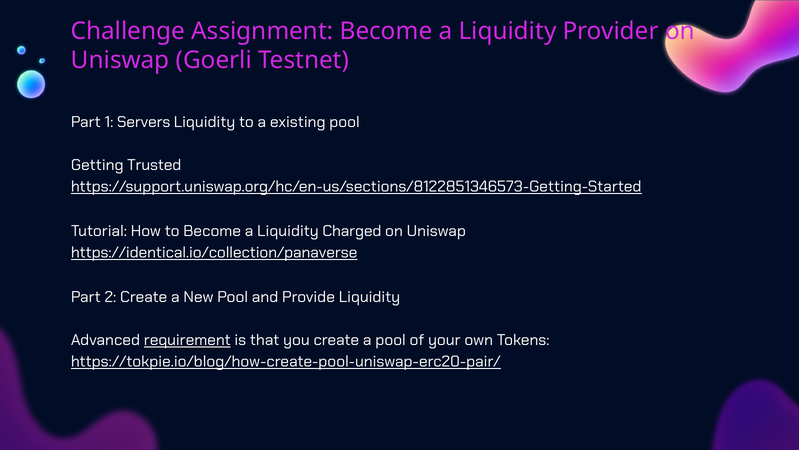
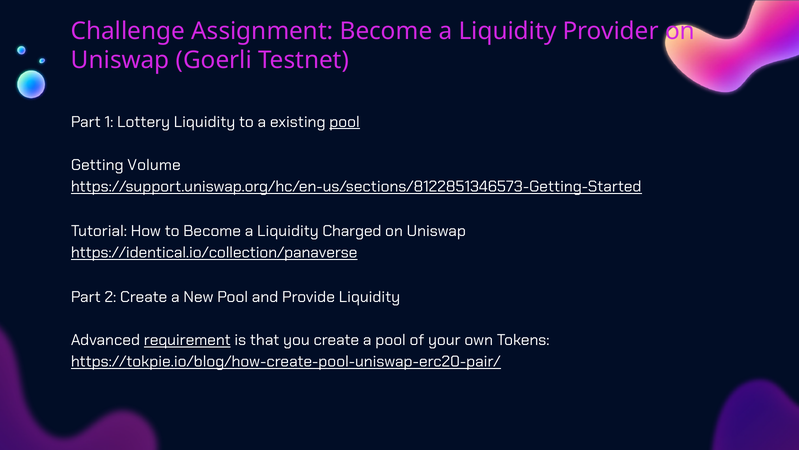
Servers: Servers -> Lottery
pool at (345, 122) underline: none -> present
Trusted: Trusted -> Volume
